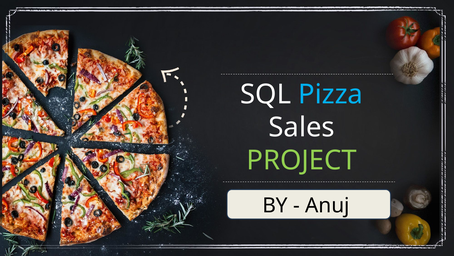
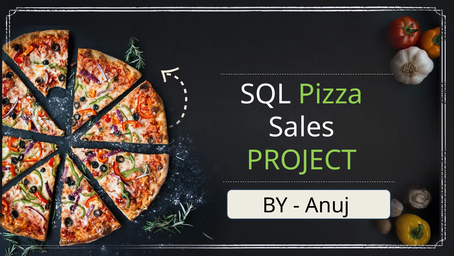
Pizza colour: light blue -> light green
